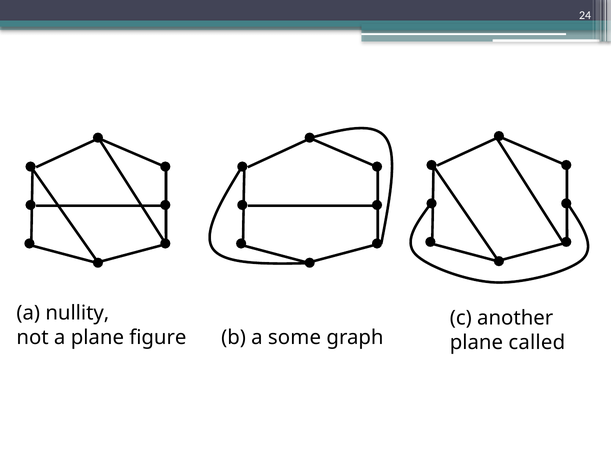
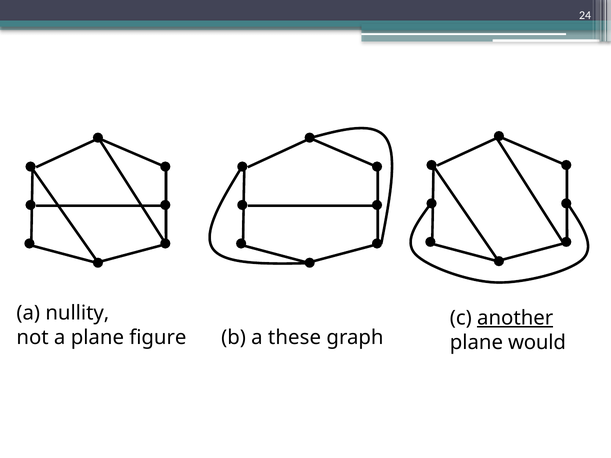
another underline: none -> present
some: some -> these
called: called -> would
